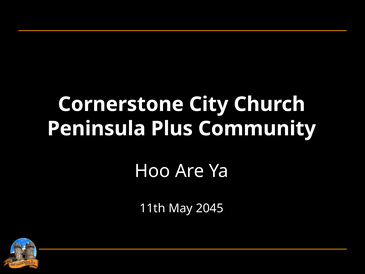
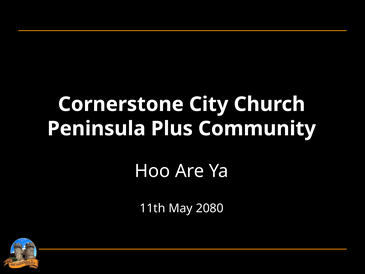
2045: 2045 -> 2080
